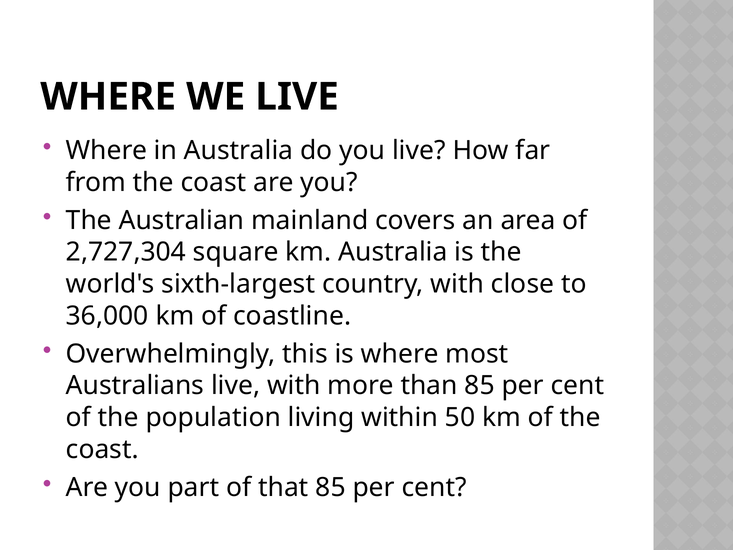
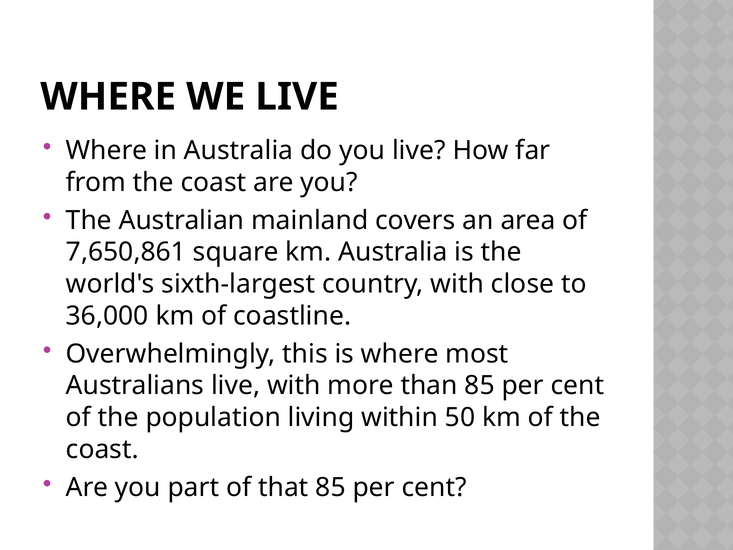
2,727,304: 2,727,304 -> 7,650,861
